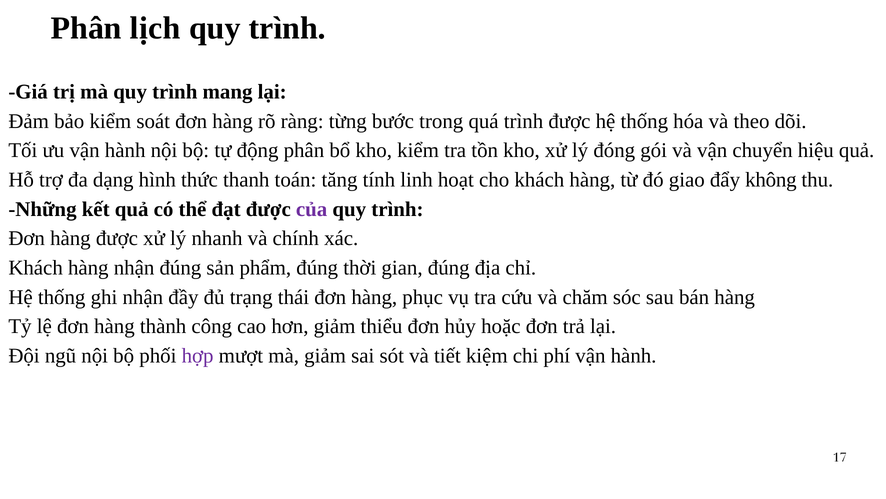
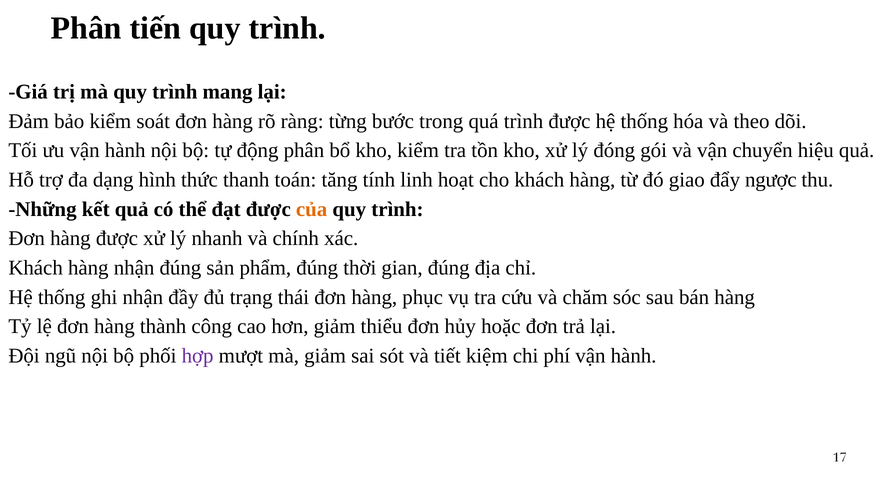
lịch: lịch -> tiến
không: không -> ngược
của colour: purple -> orange
